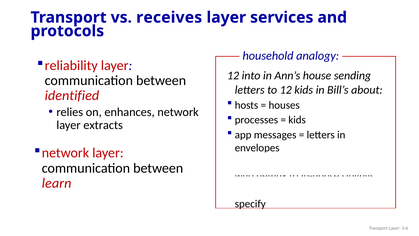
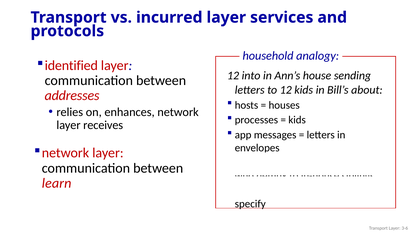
receives: receives -> incurred
reliability: reliability -> identified
identified: identified -> addresses
extracts: extracts -> receives
